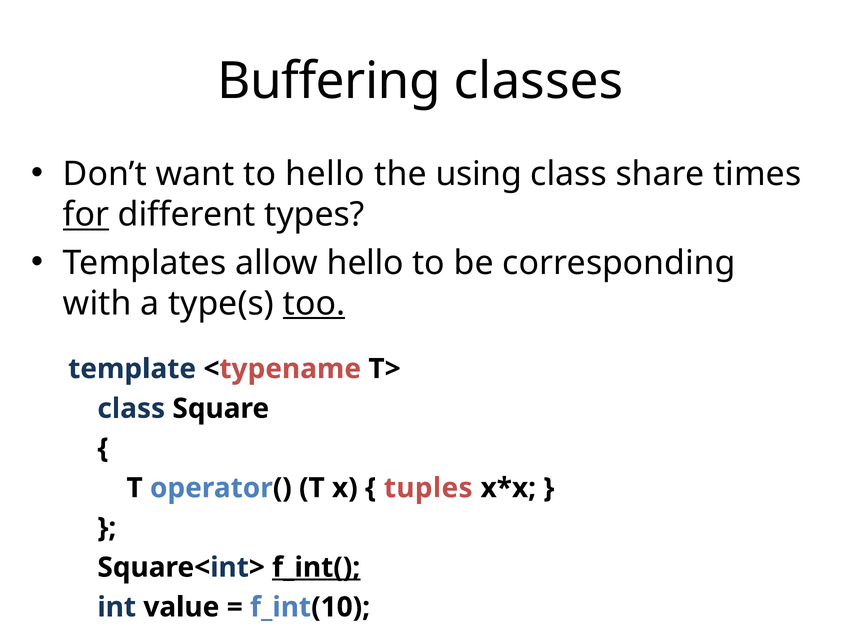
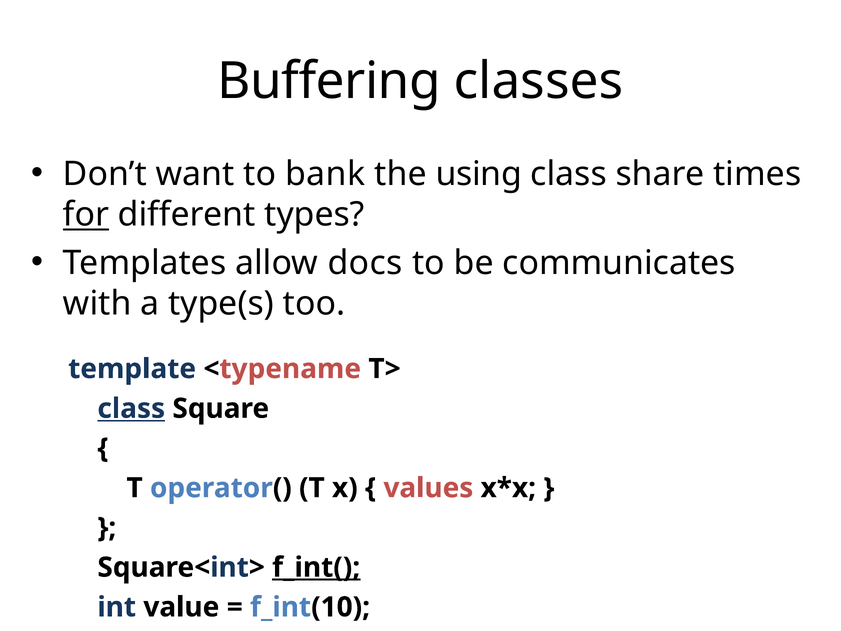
to hello: hello -> bank
allow hello: hello -> docs
corresponding: corresponding -> communicates
too underline: present -> none
class at (131, 408) underline: none -> present
tuples: tuples -> values
